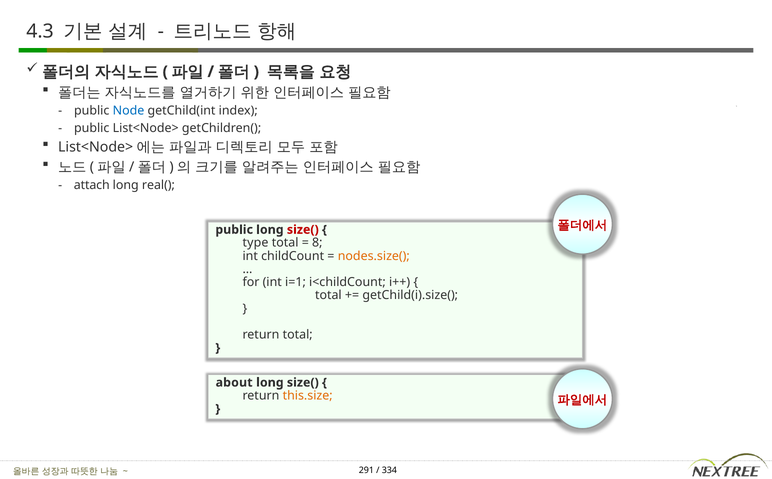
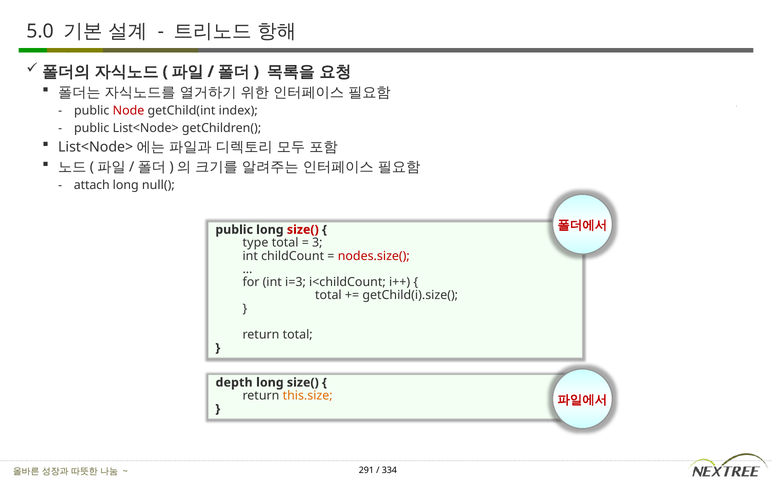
4.3: 4.3 -> 5.0
Node colour: blue -> red
real(: real( -> null(
8: 8 -> 3
nodes.size( colour: orange -> red
i=1: i=1 -> i=3
about: about -> depth
